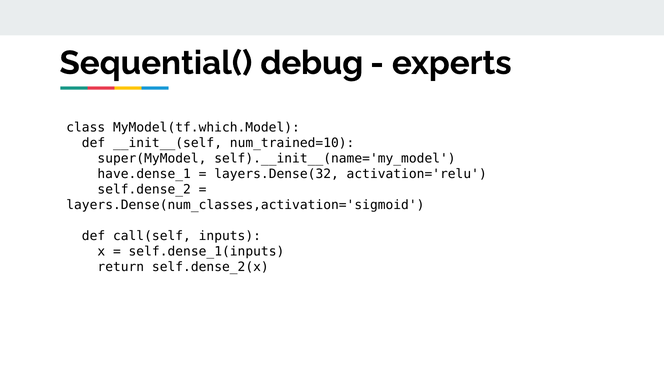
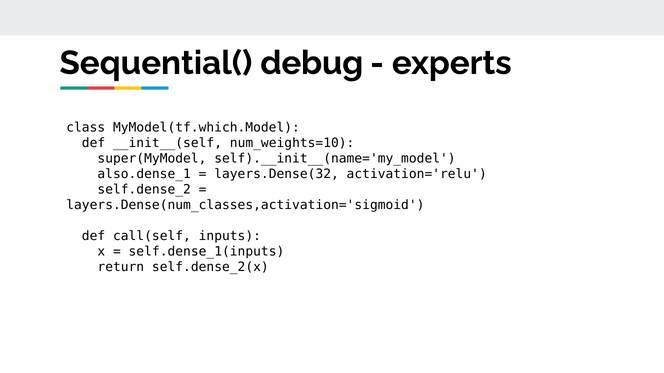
num_trained=10: num_trained=10 -> num_weights=10
have.dense_1: have.dense_1 -> also.dense_1
